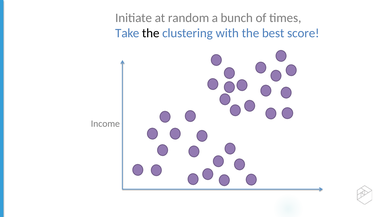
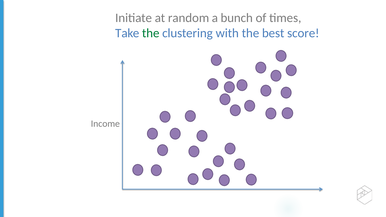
the at (151, 33) colour: black -> green
